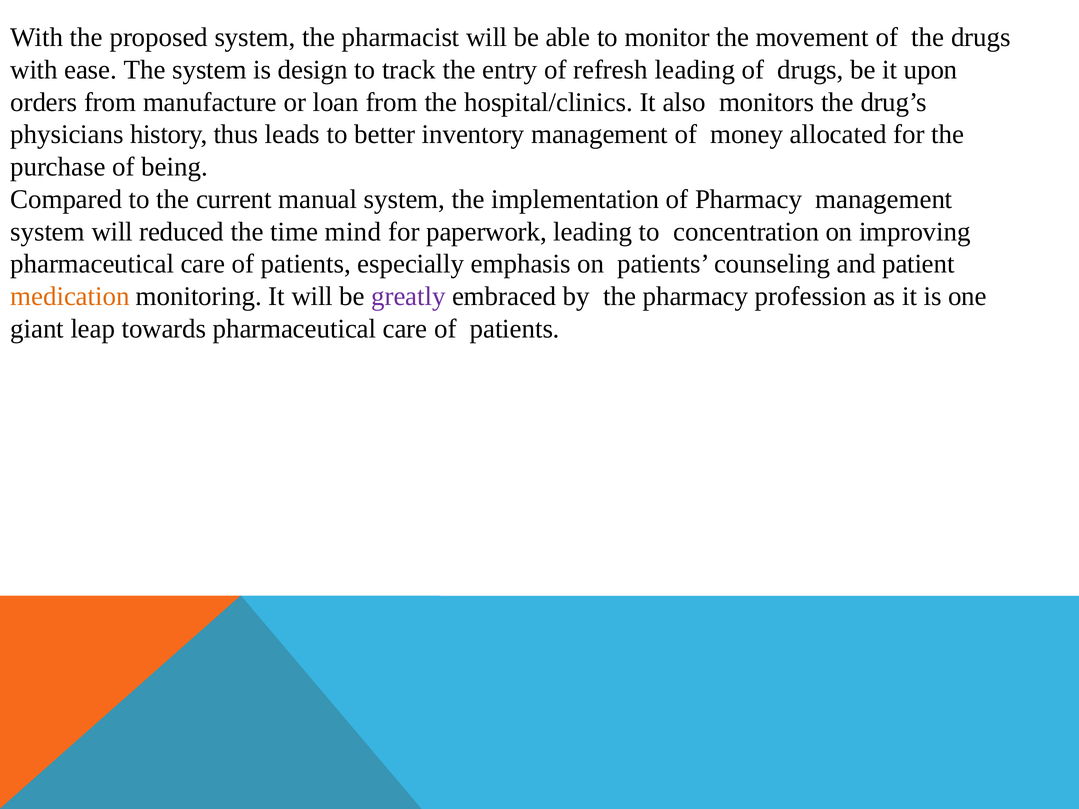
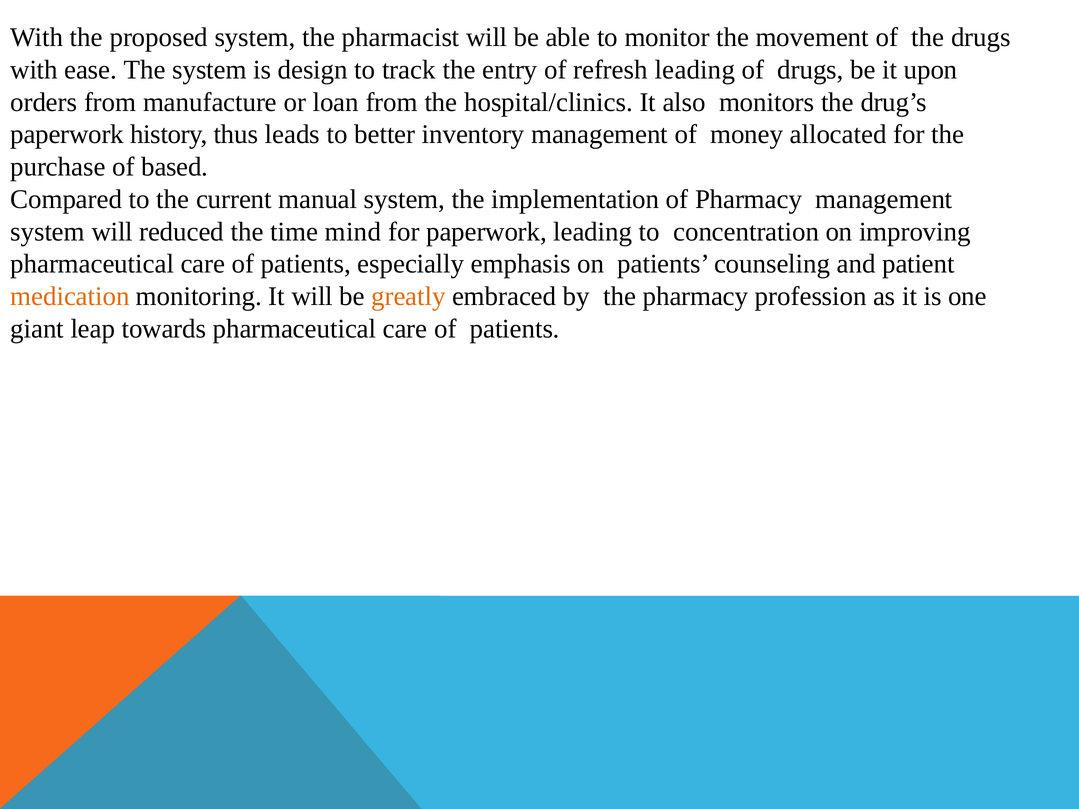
physicians at (67, 135): physicians -> paperwork
being: being -> based
greatly colour: purple -> orange
